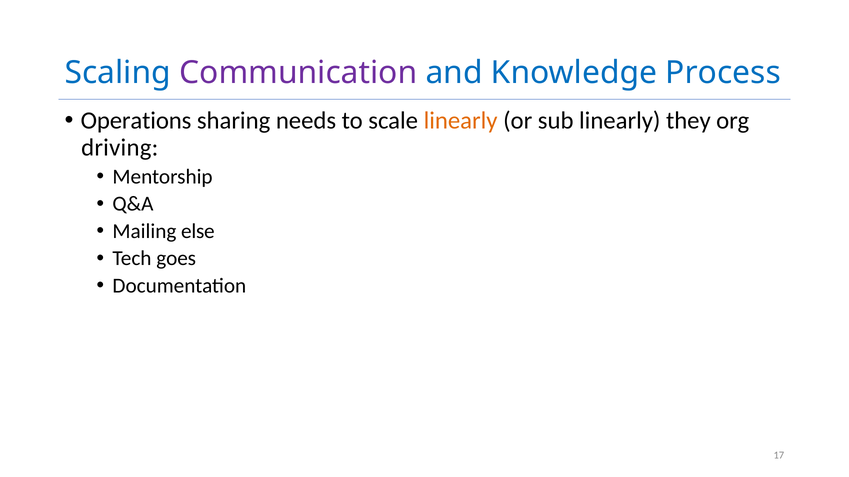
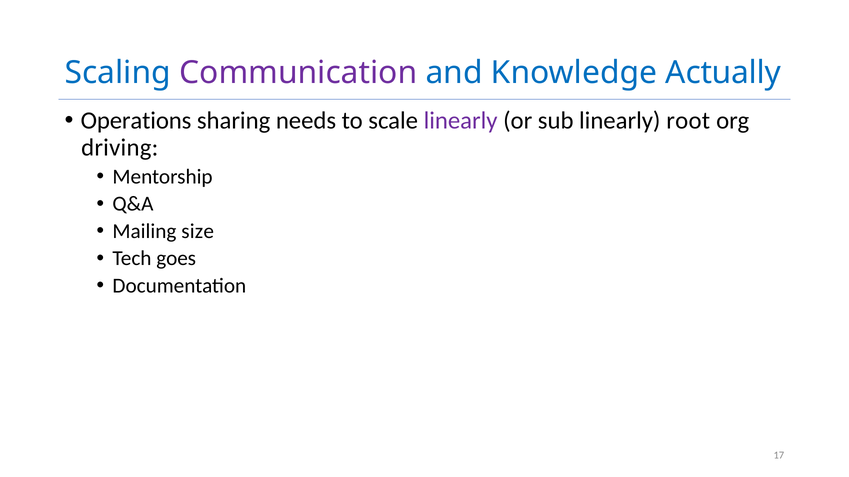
Process: Process -> Actually
linearly at (461, 121) colour: orange -> purple
they: they -> root
else: else -> size
